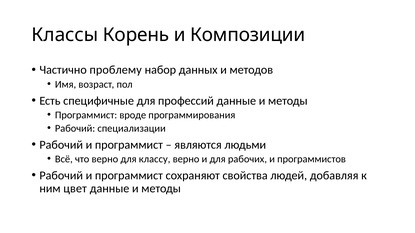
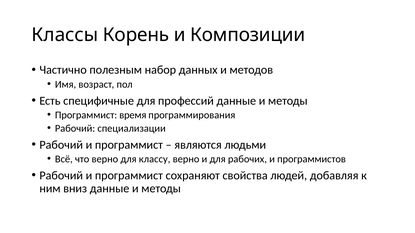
проблему: проблему -> полезным
вроде: вроде -> время
цвет: цвет -> вниз
